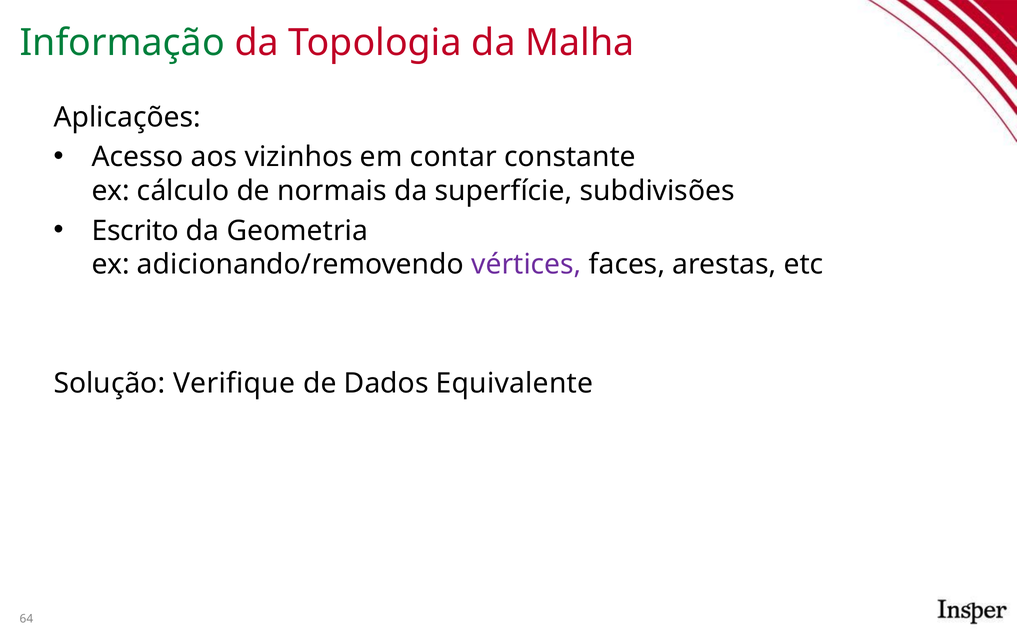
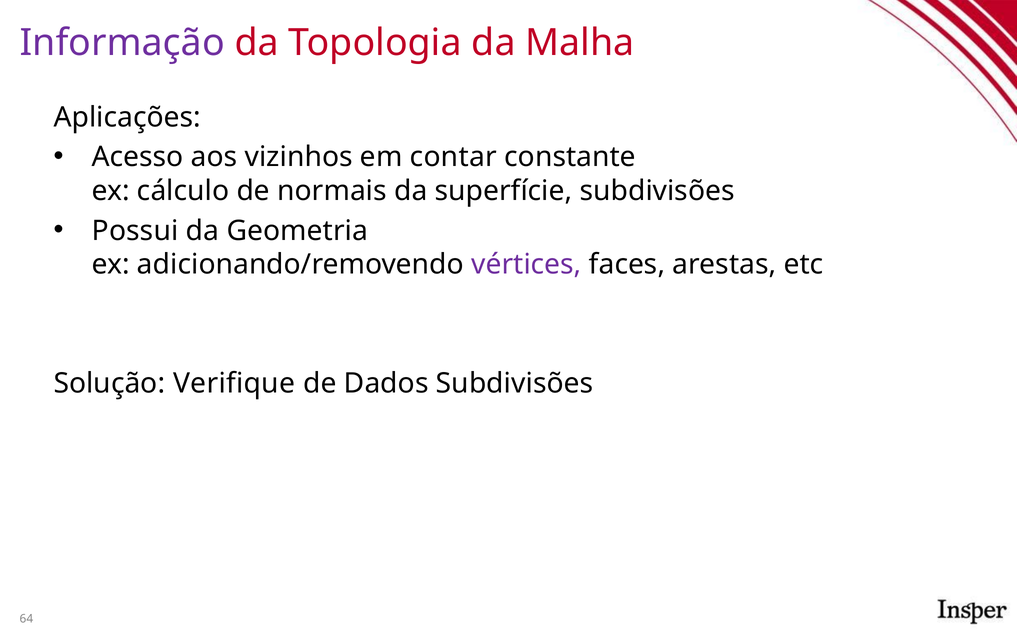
Informação colour: green -> purple
Escrito: Escrito -> Possui
Dados Equivalente: Equivalente -> Subdivisões
